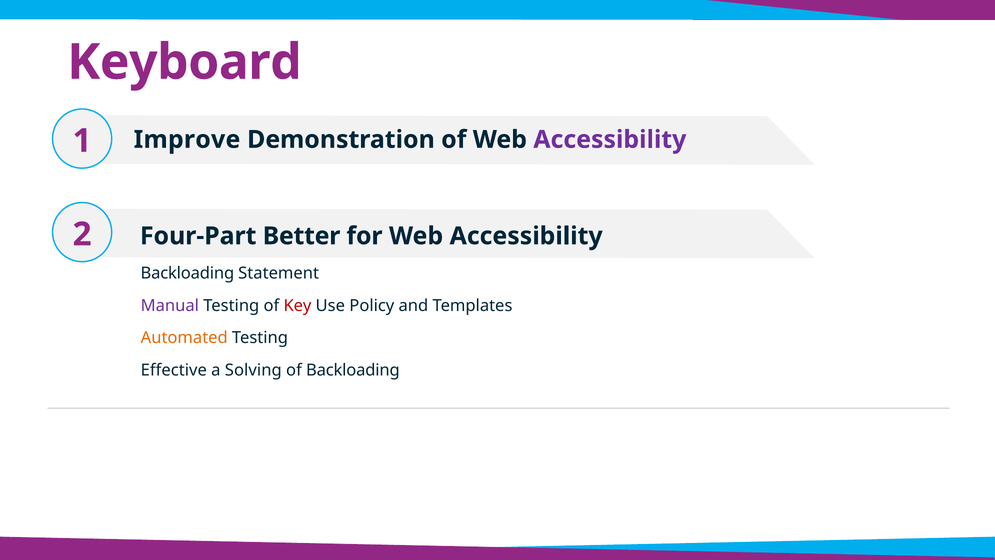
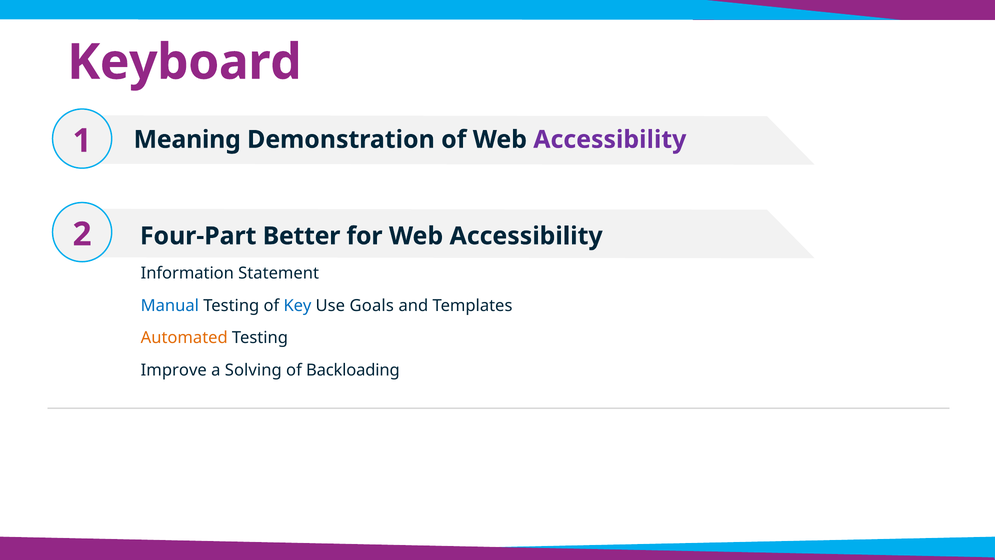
Improve: Improve -> Meaning
Backloading at (187, 273): Backloading -> Information
Manual colour: purple -> blue
Key colour: red -> blue
Policy: Policy -> Goals
Effective: Effective -> Improve
